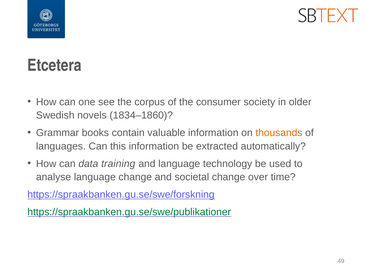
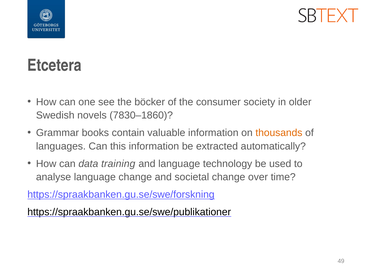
corpus: corpus -> böcker
1834–1860: 1834–1860 -> 7830–1860
https://spraakbanken.gu.se/swe/publikationer colour: green -> black
